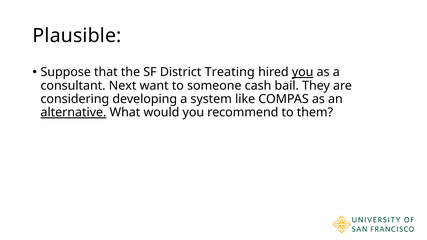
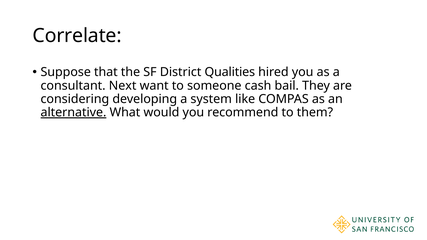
Plausible: Plausible -> Correlate
Treating: Treating -> Qualities
you at (303, 72) underline: present -> none
